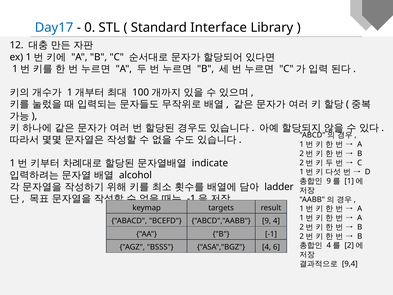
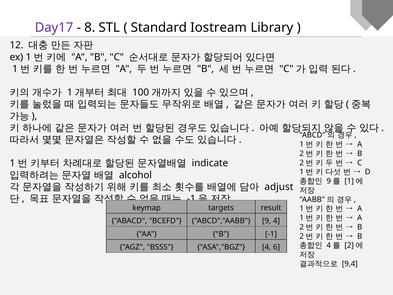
Day17 colour: blue -> purple
0: 0 -> 8
Interface: Interface -> Iostream
ladder: ladder -> adjust
